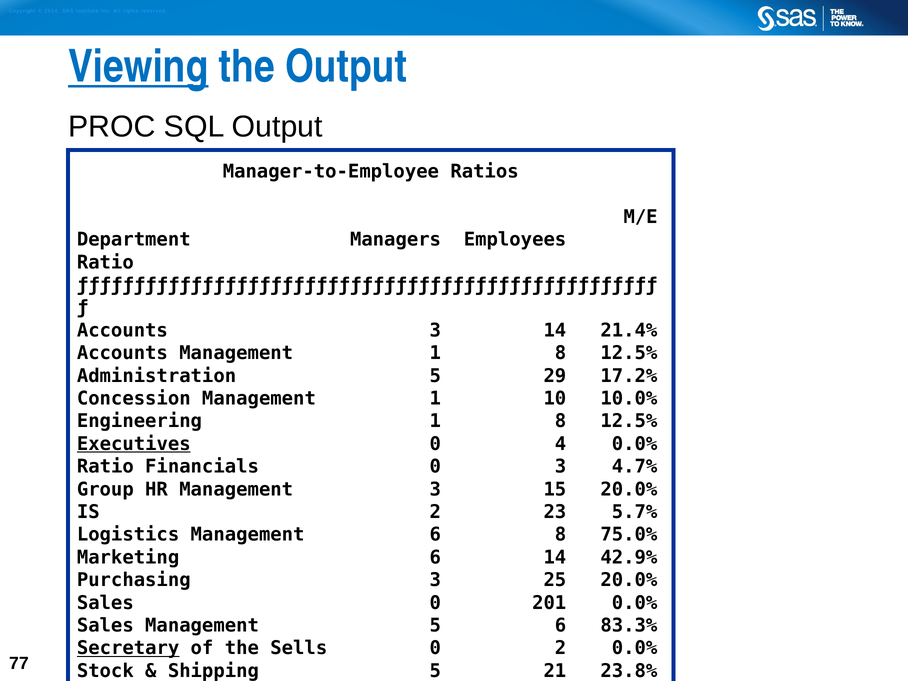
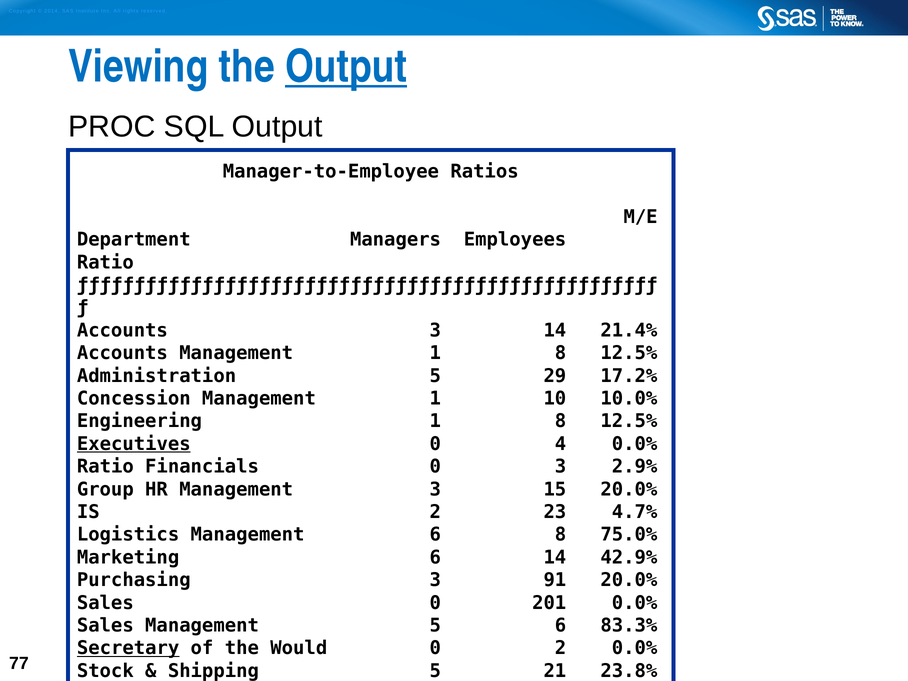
Viewing underline: present -> none
Output at (346, 67) underline: none -> present
4.7%: 4.7% -> 2.9%
5.7%: 5.7% -> 4.7%
25: 25 -> 91
Sells: Sells -> Would
